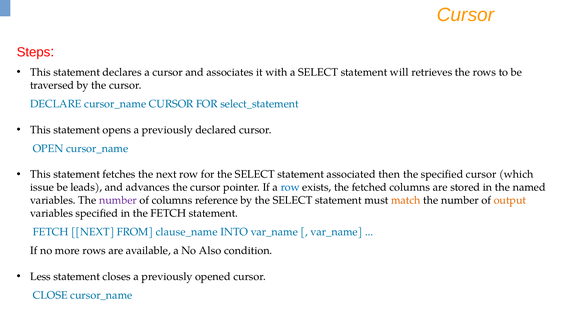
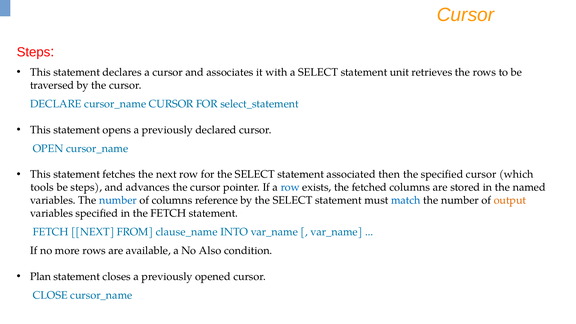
will: will -> unit
issue: issue -> tools
be leads: leads -> steps
number at (118, 200) colour: purple -> blue
match colour: orange -> blue
Less: Less -> Plan
